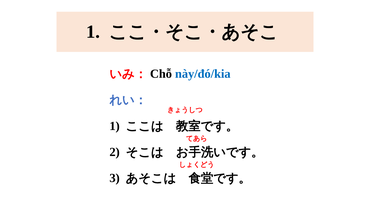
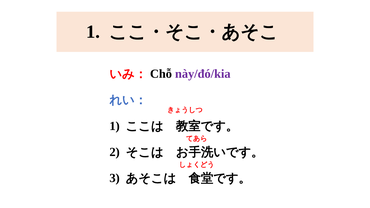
này/đó/kia colour: blue -> purple
